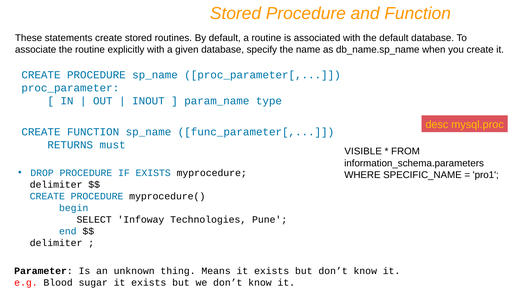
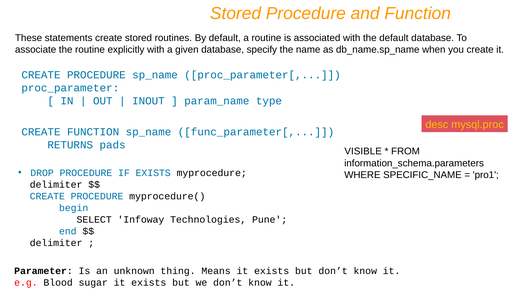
must: must -> pads
